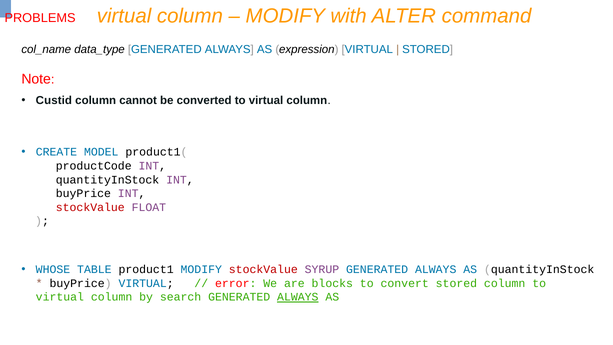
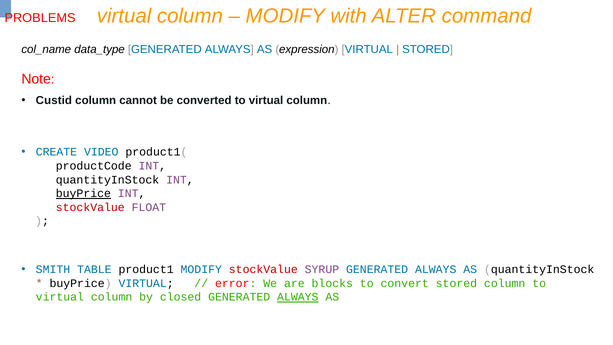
MODEL: MODEL -> VIDEO
buyPrice at (83, 193) underline: none -> present
WHOSE: WHOSE -> SMITH
search: search -> closed
